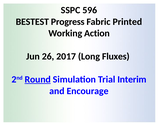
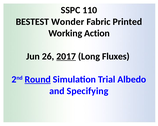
596: 596 -> 110
Progress: Progress -> Wonder
2017 underline: none -> present
Interim: Interim -> Albedo
Encourage: Encourage -> Specifying
